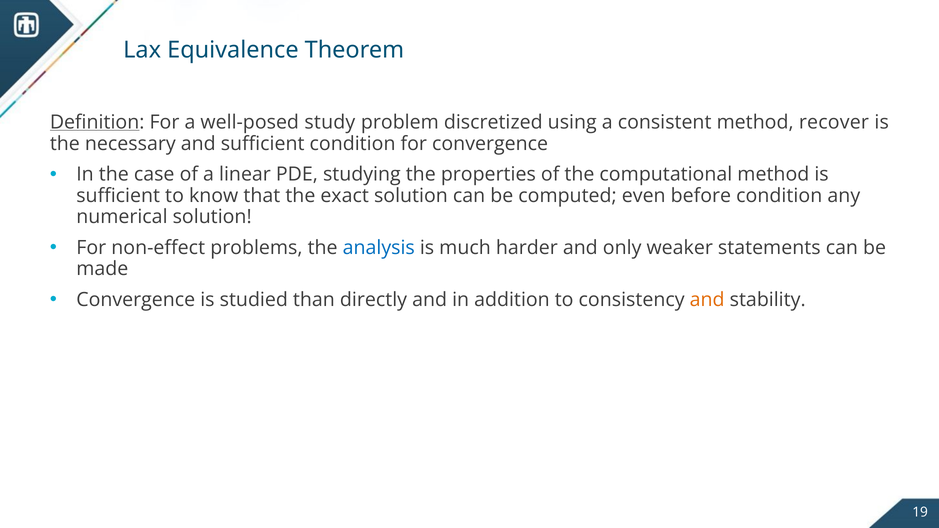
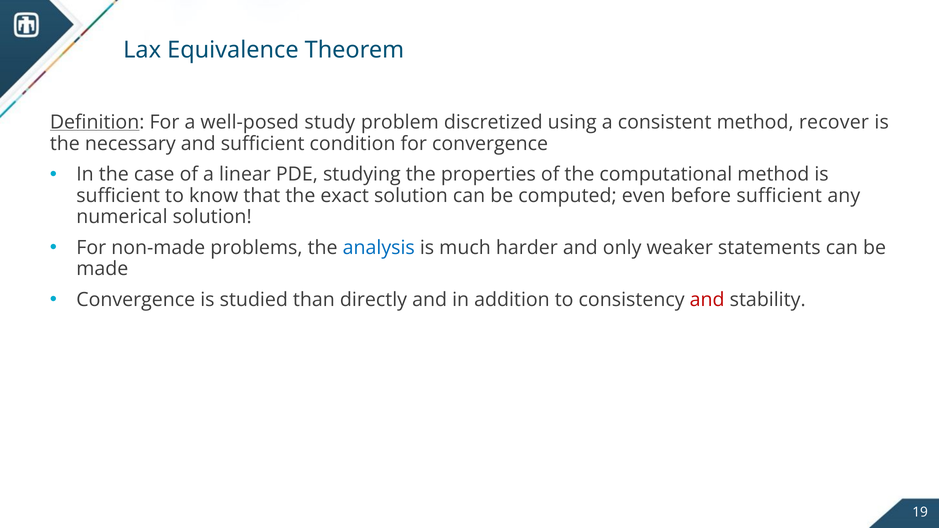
before condition: condition -> sufficient
non-effect: non-effect -> non-made
and at (707, 300) colour: orange -> red
